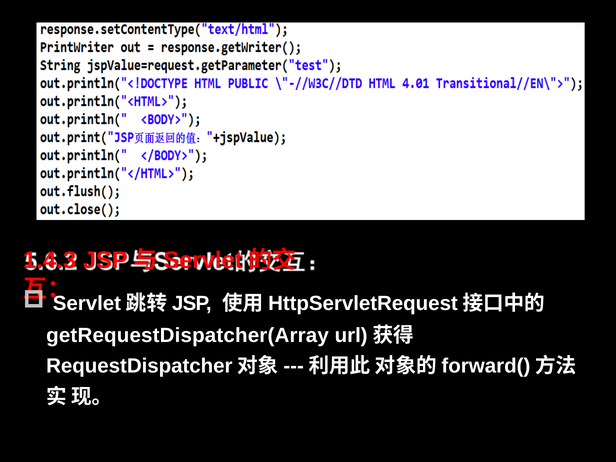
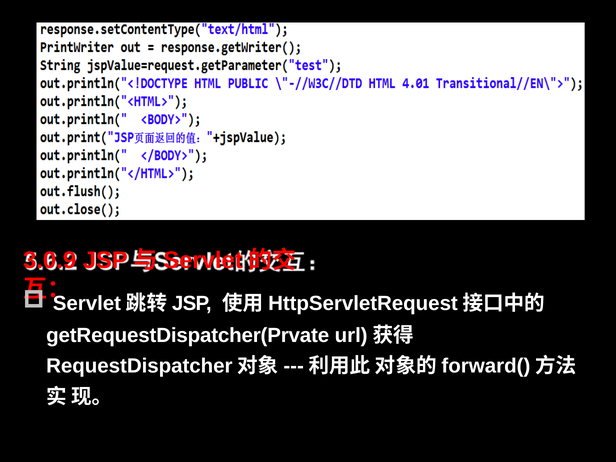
1.4.3: 1.4.3 -> 3.0.9
getRequestDispatcher(Array: getRequestDispatcher(Array -> getRequestDispatcher(Prvate
